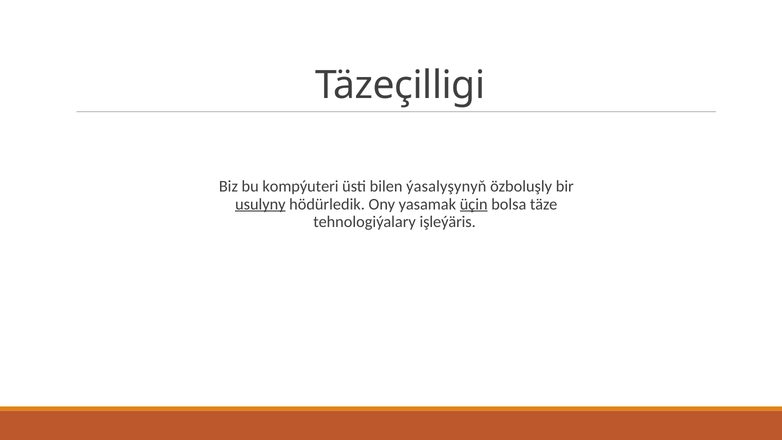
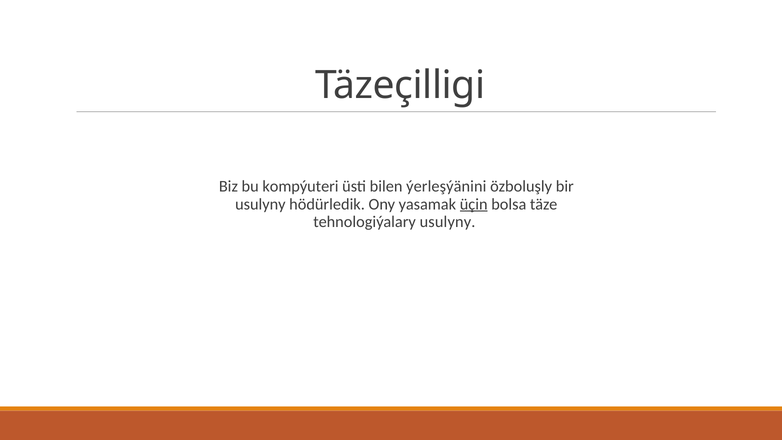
ýasalyşynyň: ýasalyşynyň -> ýerleşýänini
usulyny at (260, 204) underline: present -> none
tehnologiýalary işleýäris: işleýäris -> usulyny
